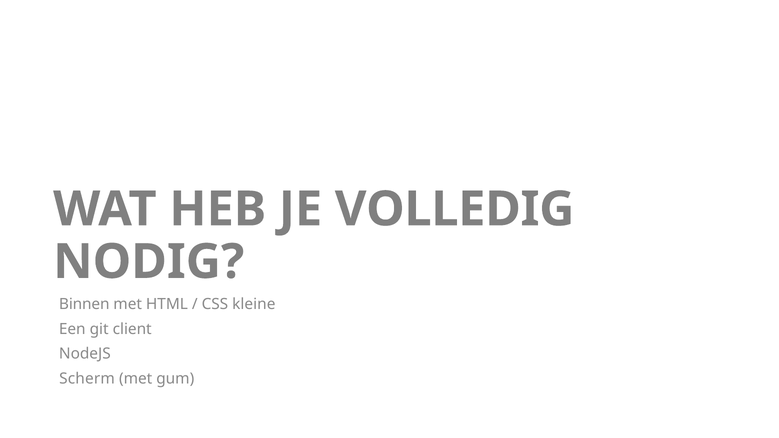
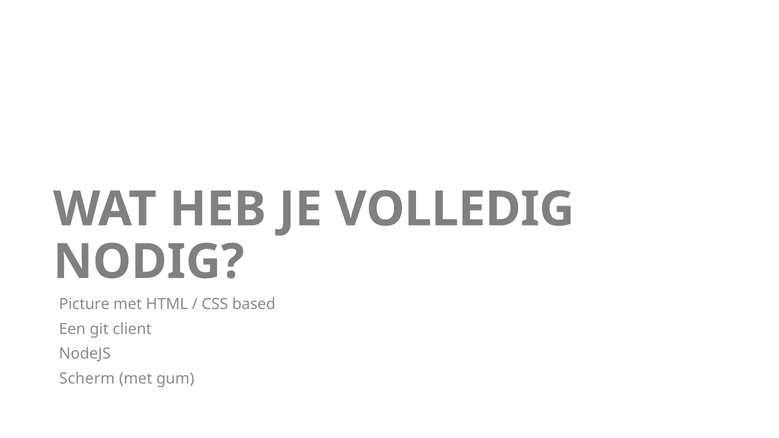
Binnen: Binnen -> Picture
kleine: kleine -> based
